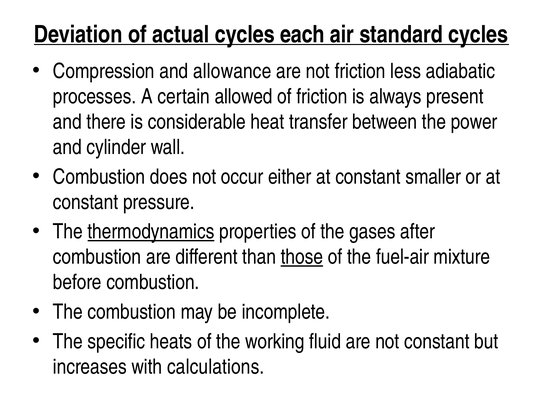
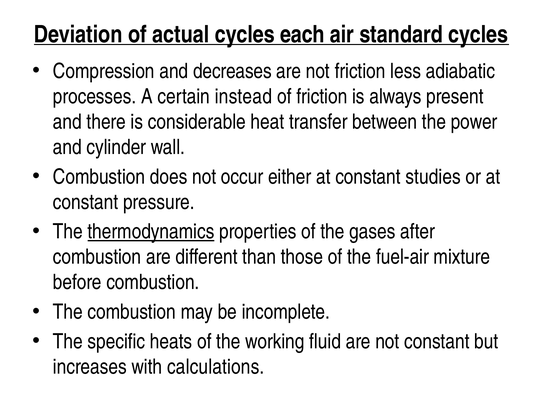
allowance: allowance -> decreases
allowed: allowed -> instead
smaller: smaller -> studies
those underline: present -> none
